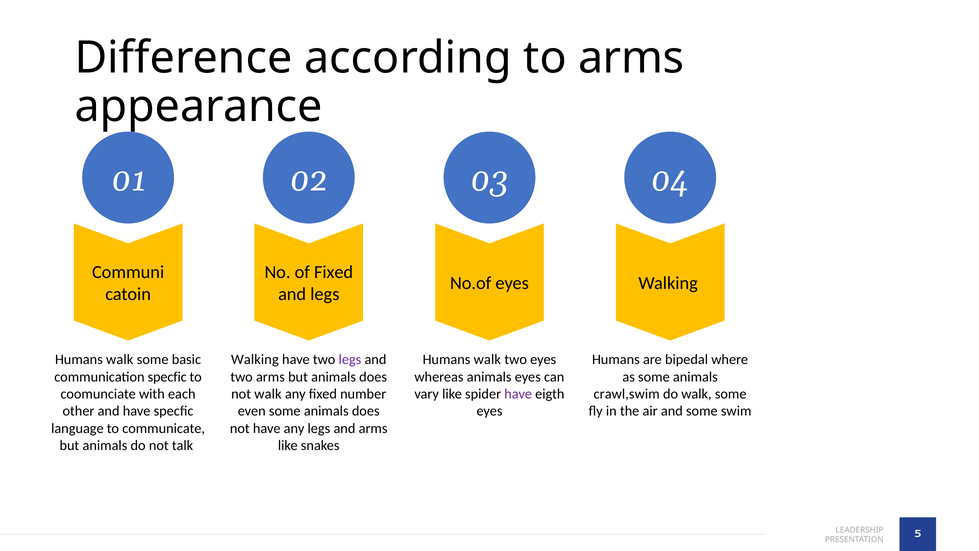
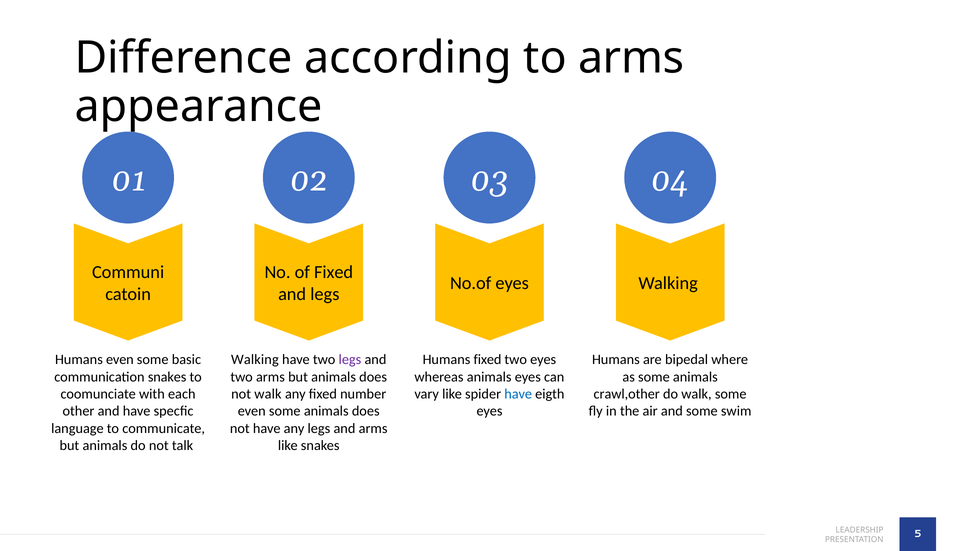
walk at (120, 360): walk -> even
walk at (487, 360): walk -> fixed
communication specfic: specfic -> snakes
have at (518, 394) colour: purple -> blue
crawl,swim: crawl,swim -> crawl,other
